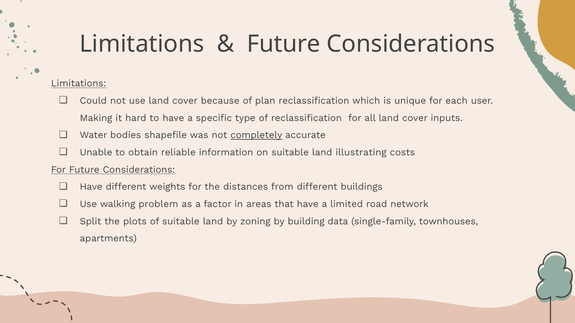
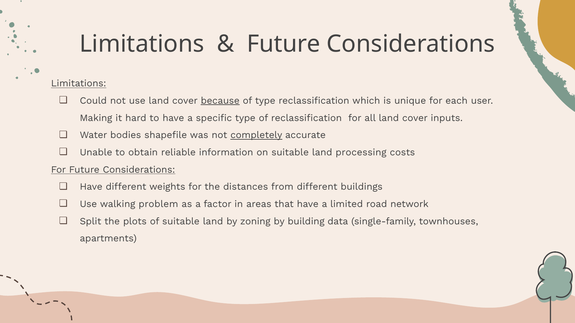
because underline: none -> present
of plan: plan -> type
illustrating: illustrating -> processing
